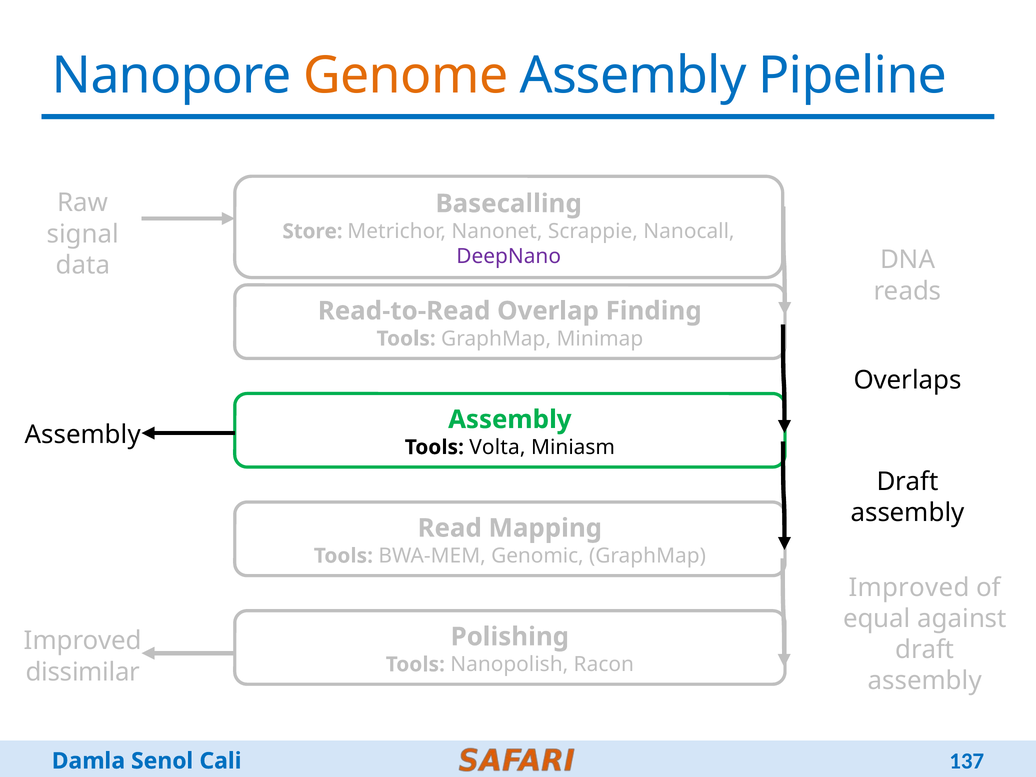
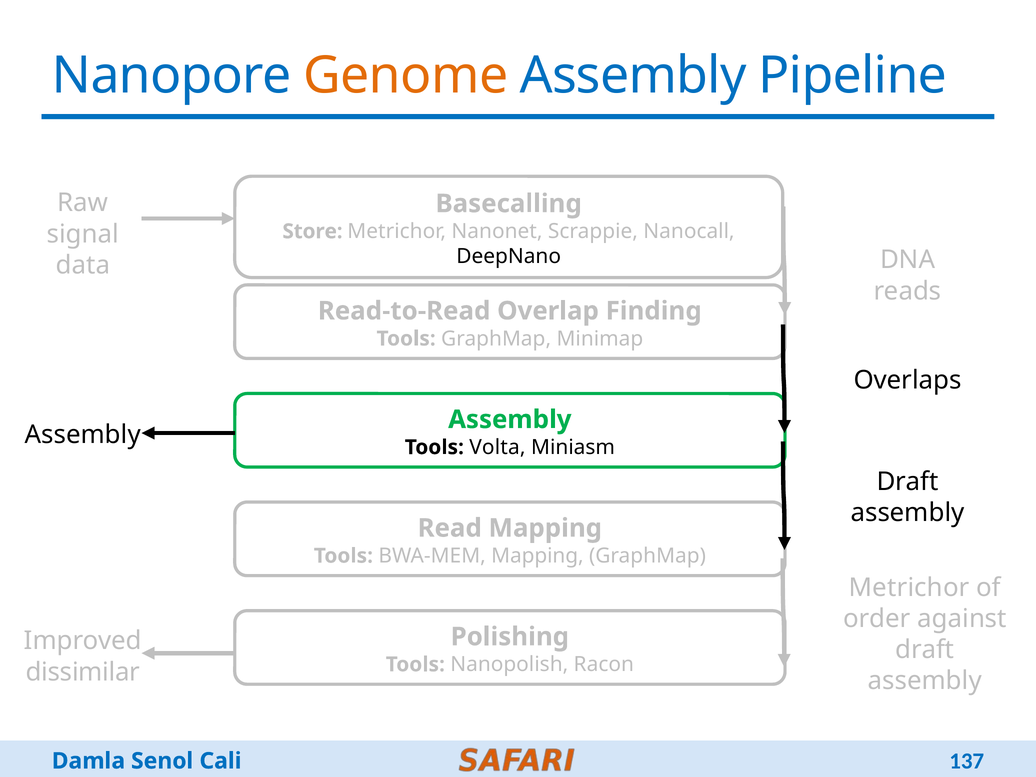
DeepNano colour: purple -> black
BWA-MEM Genomic: Genomic -> Mapping
Improved at (909, 588): Improved -> Metrichor
equal: equal -> order
